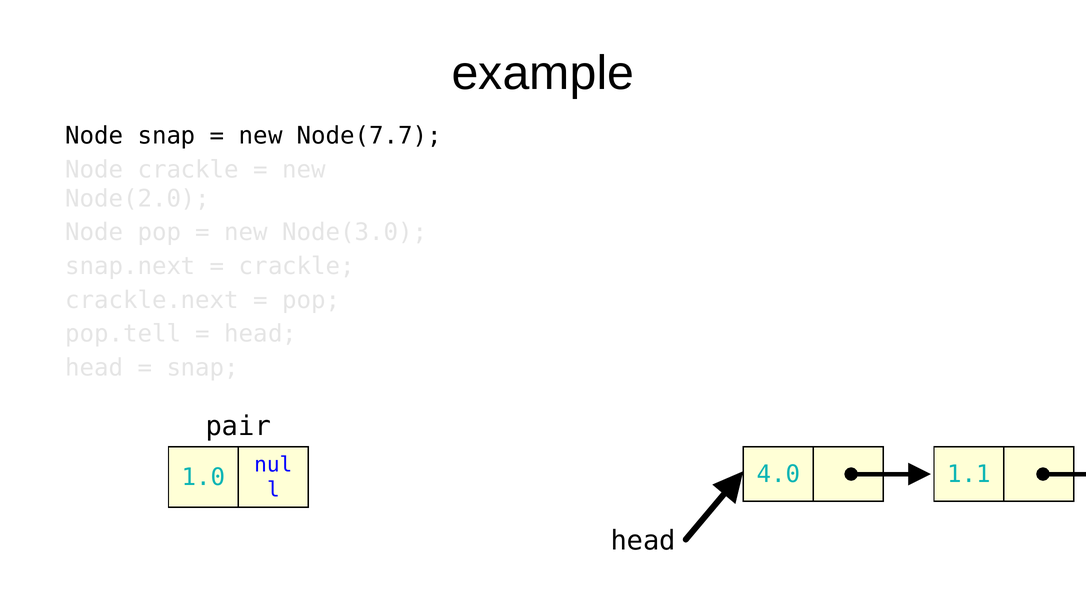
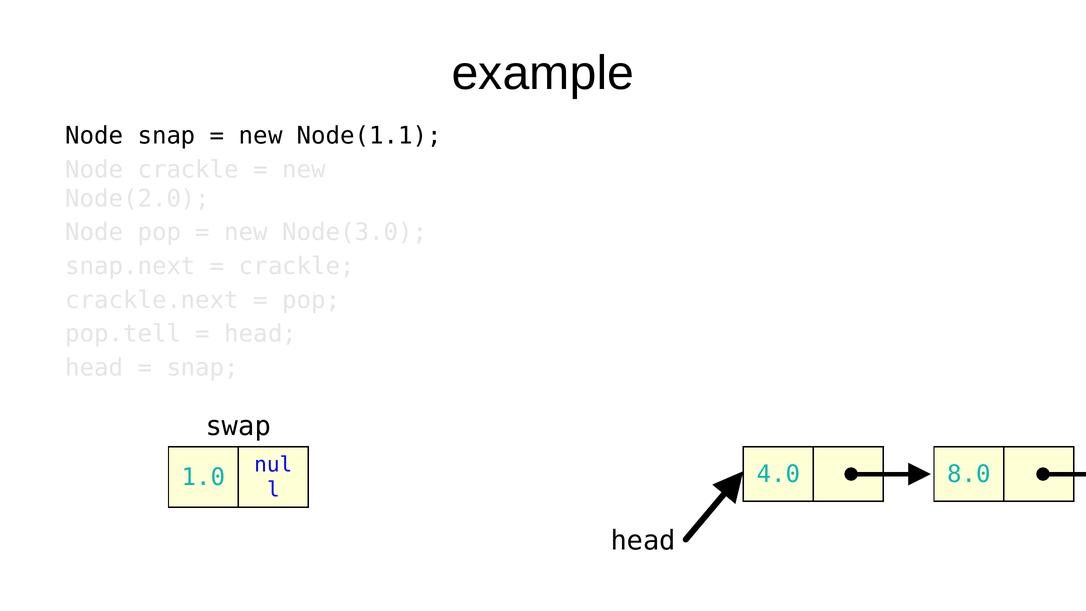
Node(7.7: Node(7.7 -> Node(1.1
pair: pair -> swap
1.1: 1.1 -> 8.0
